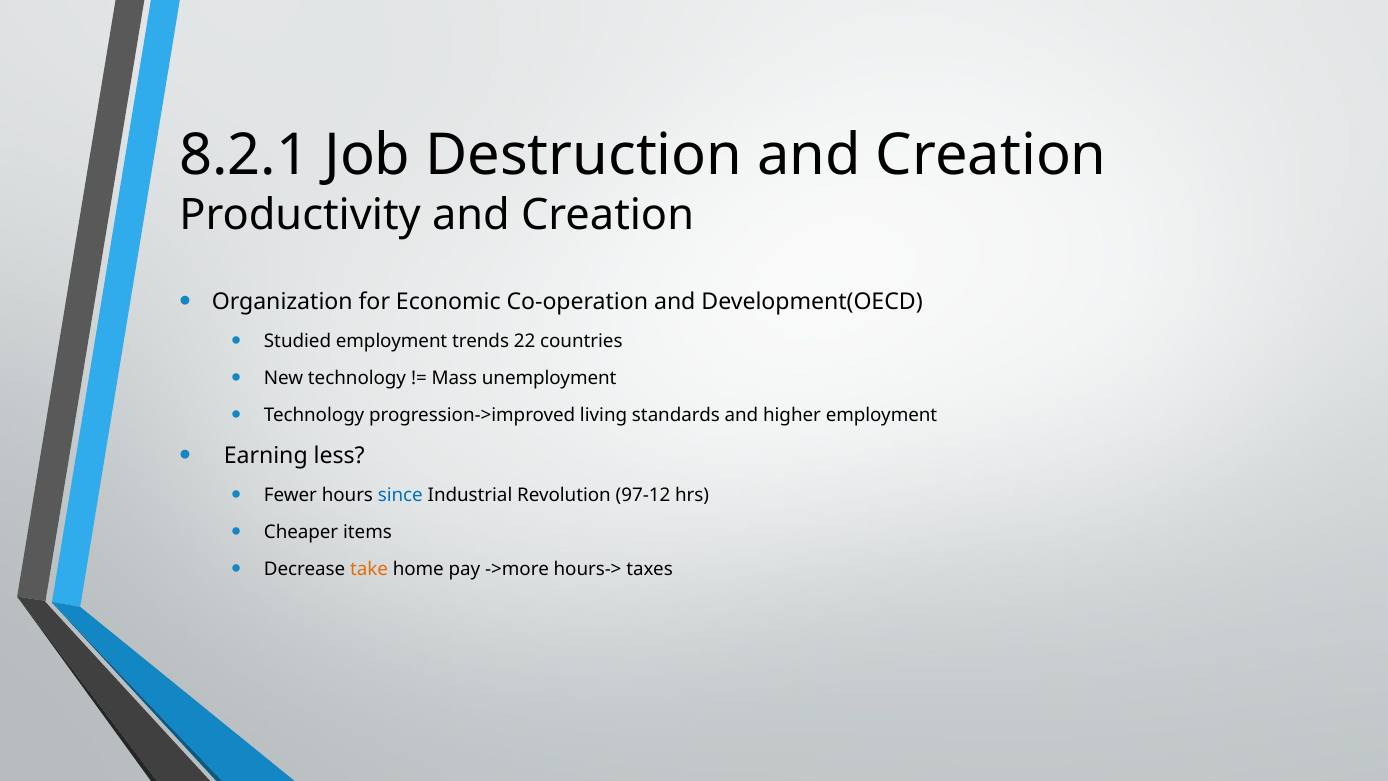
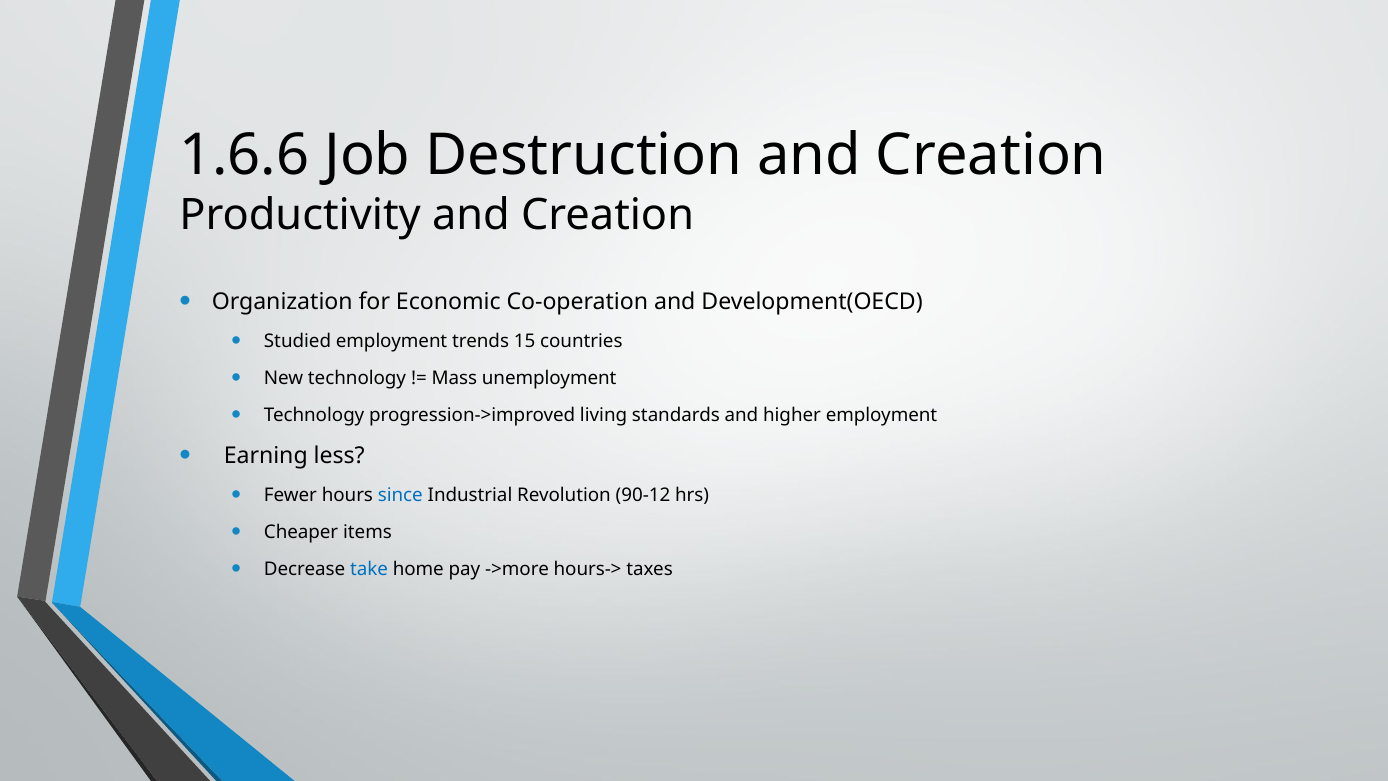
8.2.1: 8.2.1 -> 1.6.6
22: 22 -> 15
97-12: 97-12 -> 90-12
take colour: orange -> blue
